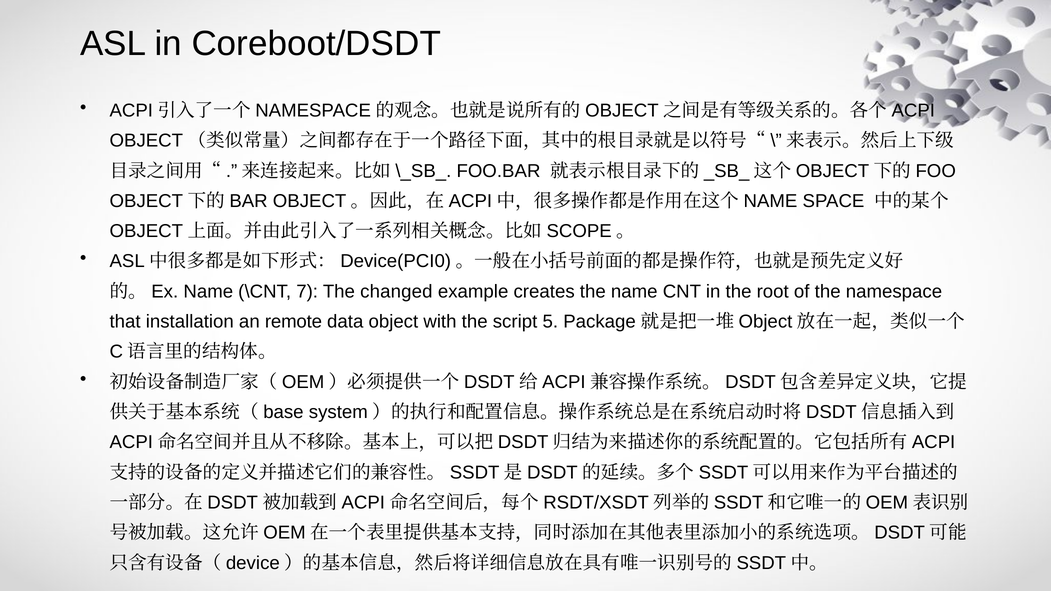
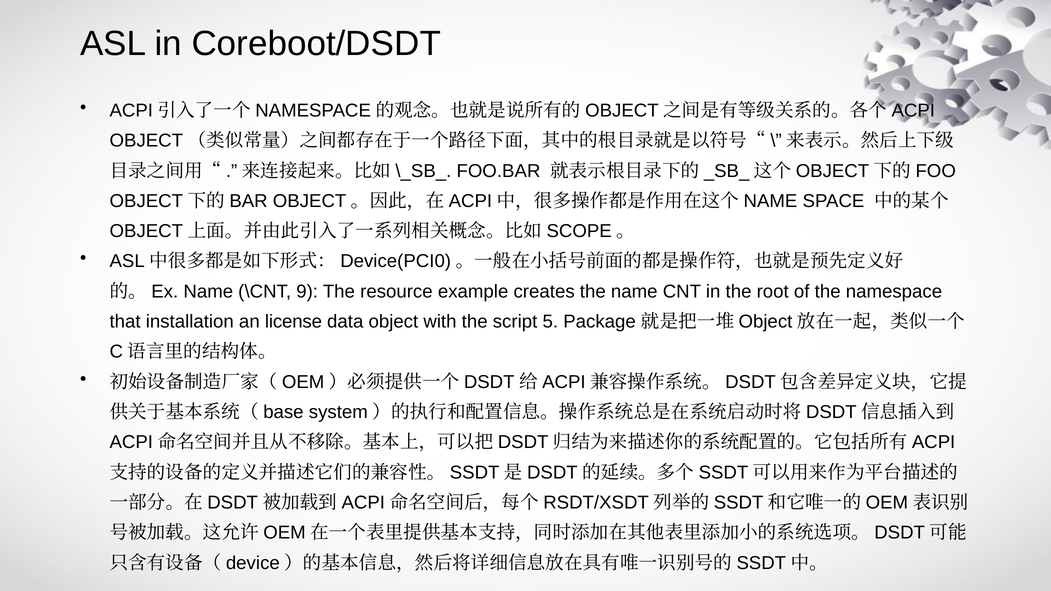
7: 7 -> 9
changed: changed -> resource
remote: remote -> license
